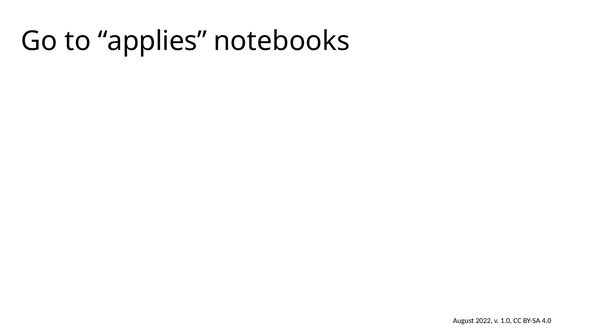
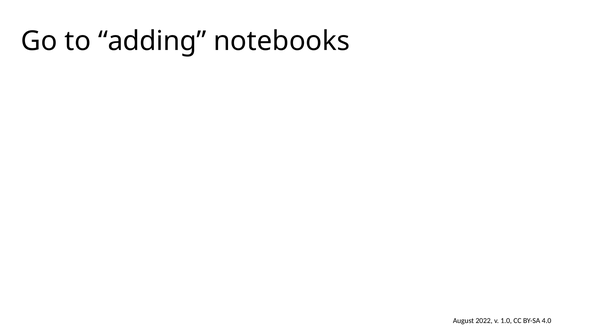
applies: applies -> adding
